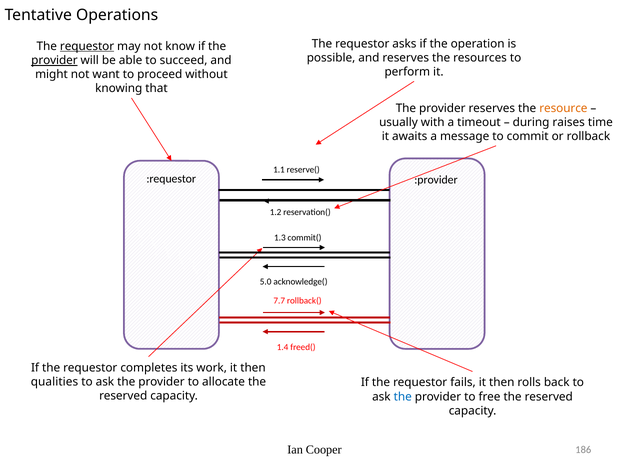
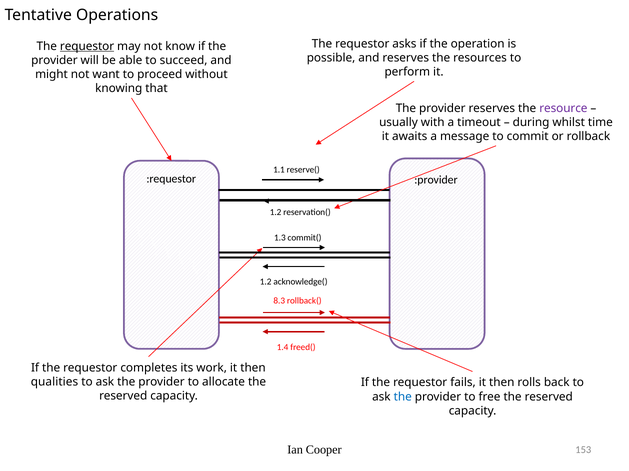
provider at (54, 60) underline: present -> none
resource colour: orange -> purple
raises: raises -> whilst
5.0 at (266, 282): 5.0 -> 1.2
7.7: 7.7 -> 8.3
186: 186 -> 153
